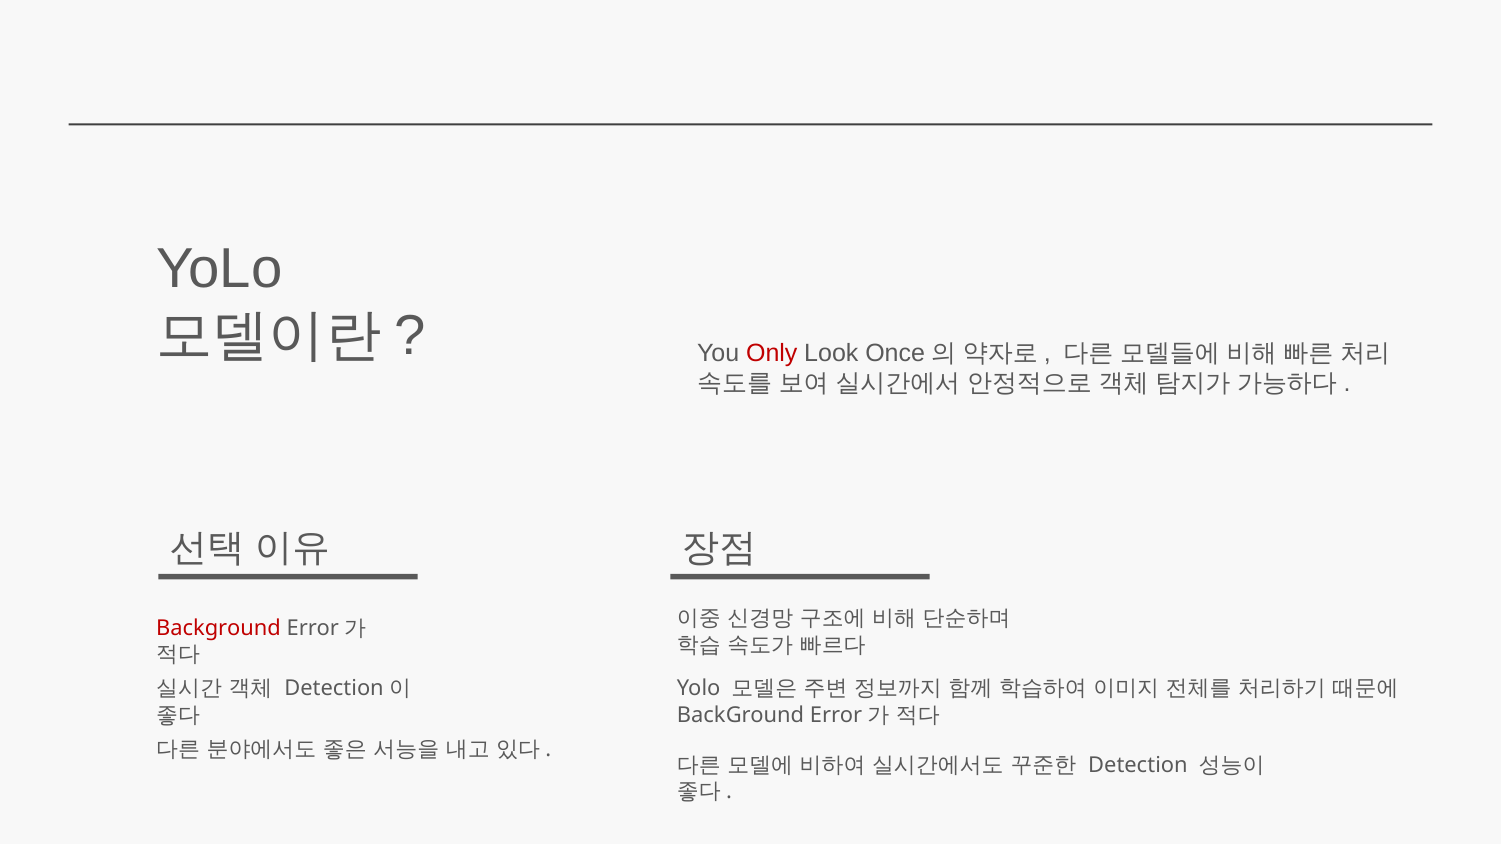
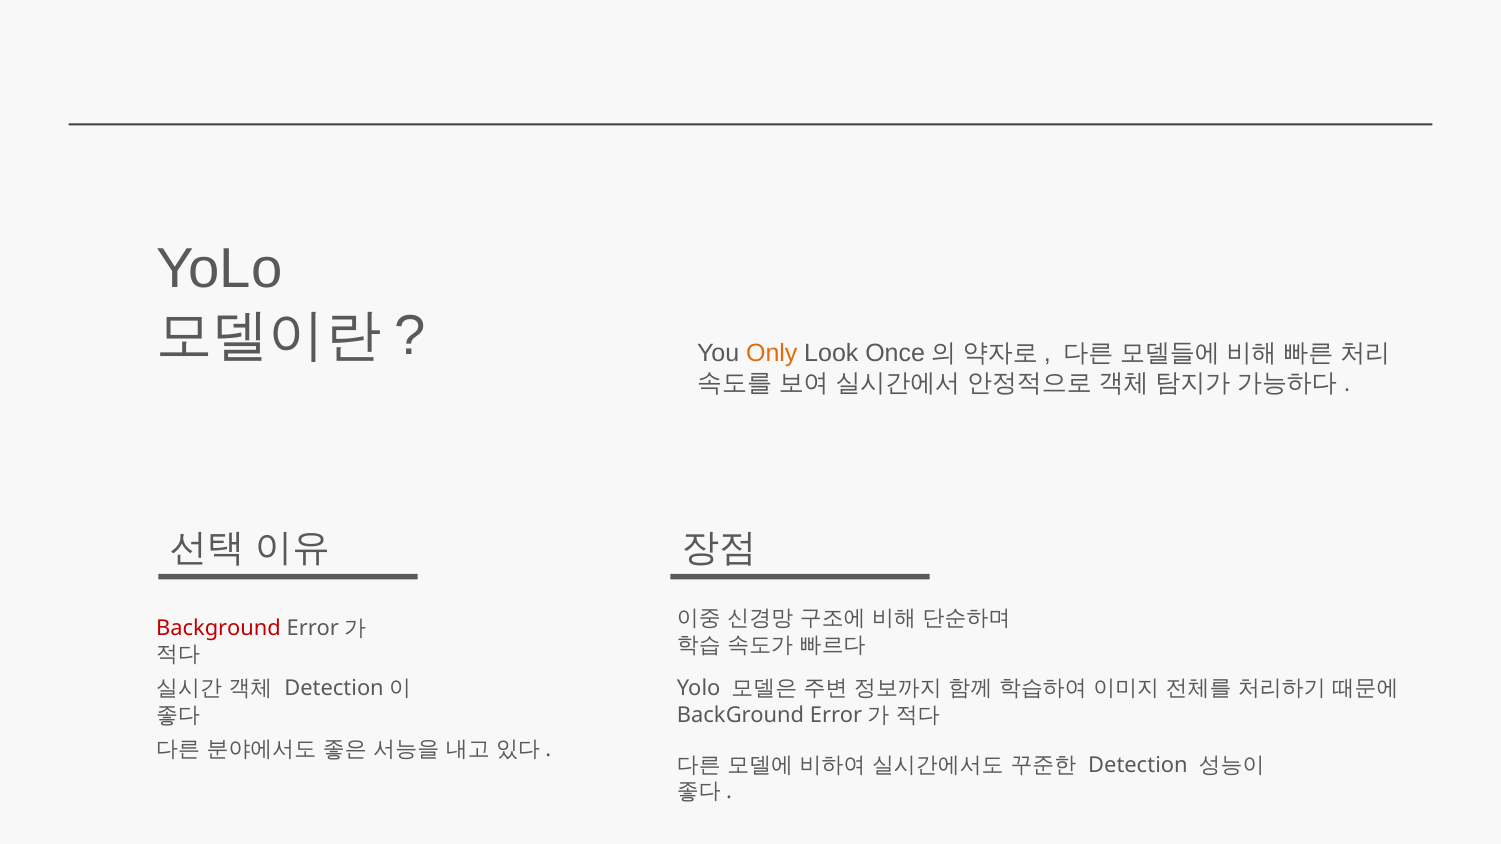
Only colour: red -> orange
